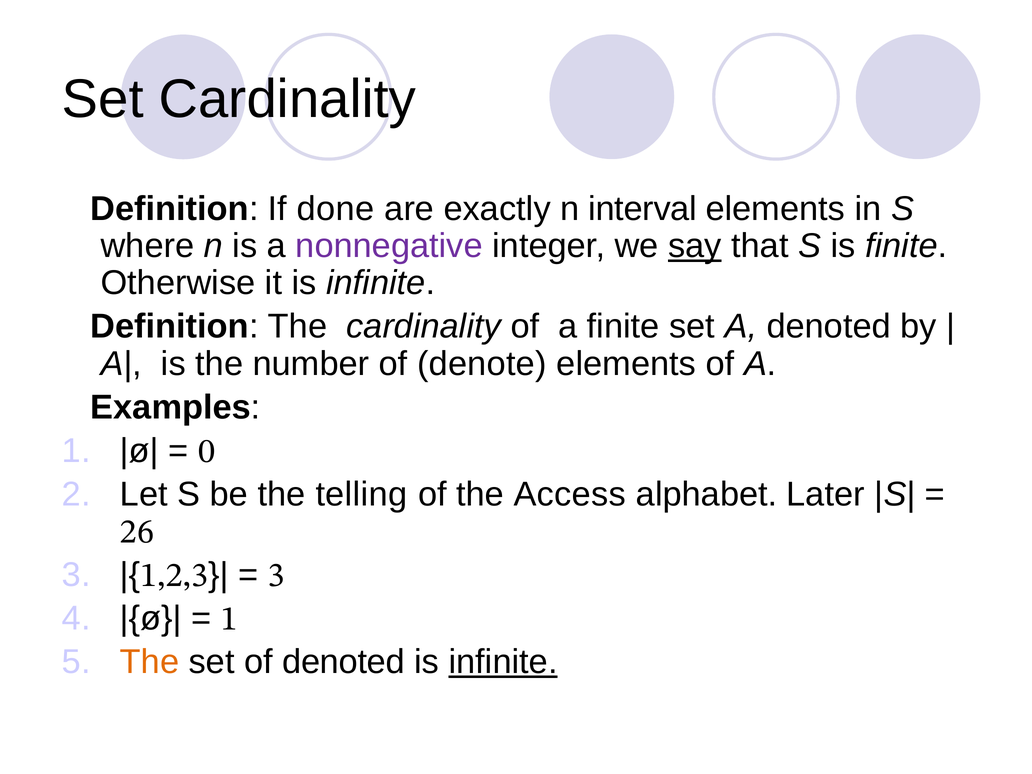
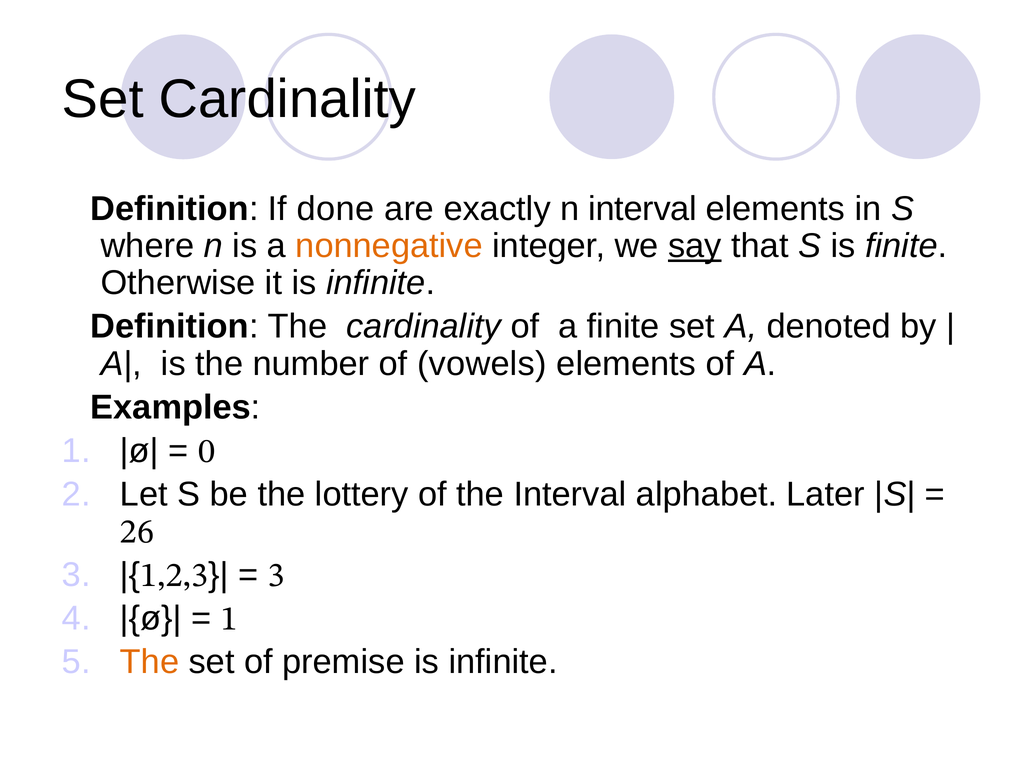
nonnegative colour: purple -> orange
denote: denote -> vowels
telling: telling -> lottery
the Access: Access -> Interval
of denoted: denoted -> premise
infinite at (503, 662) underline: present -> none
